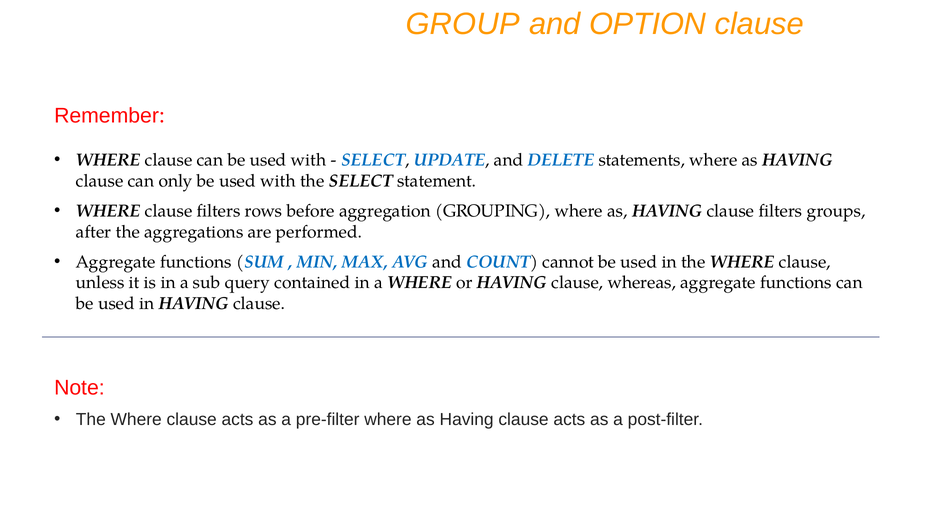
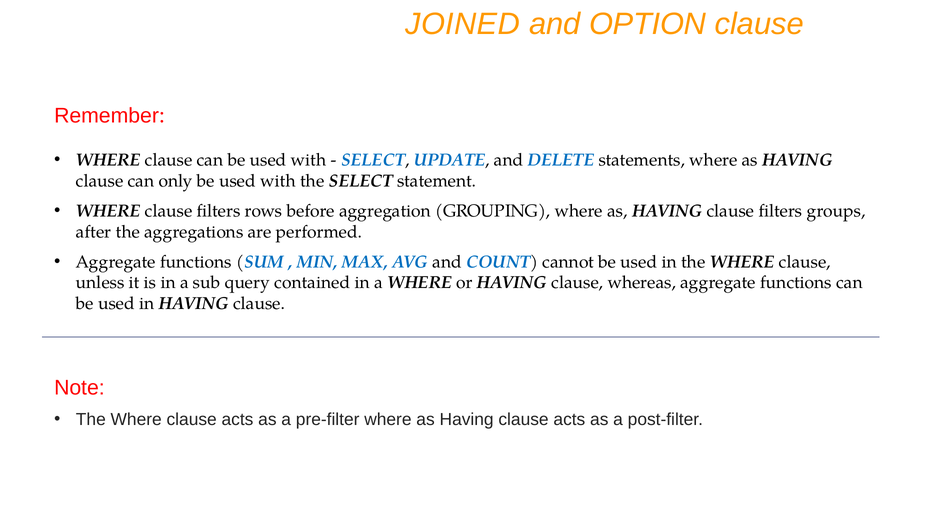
GROUP: GROUP -> JOINED
